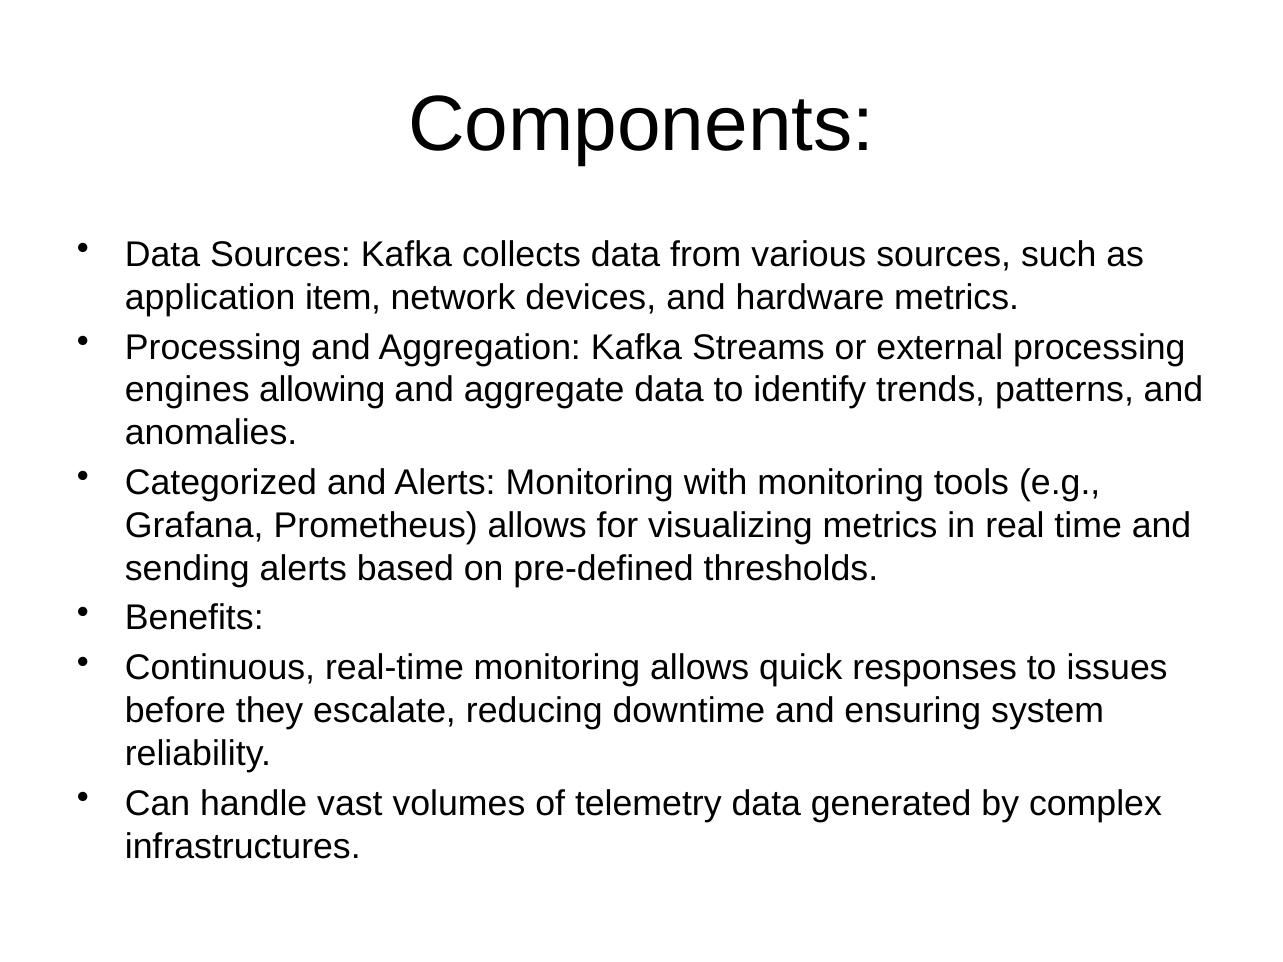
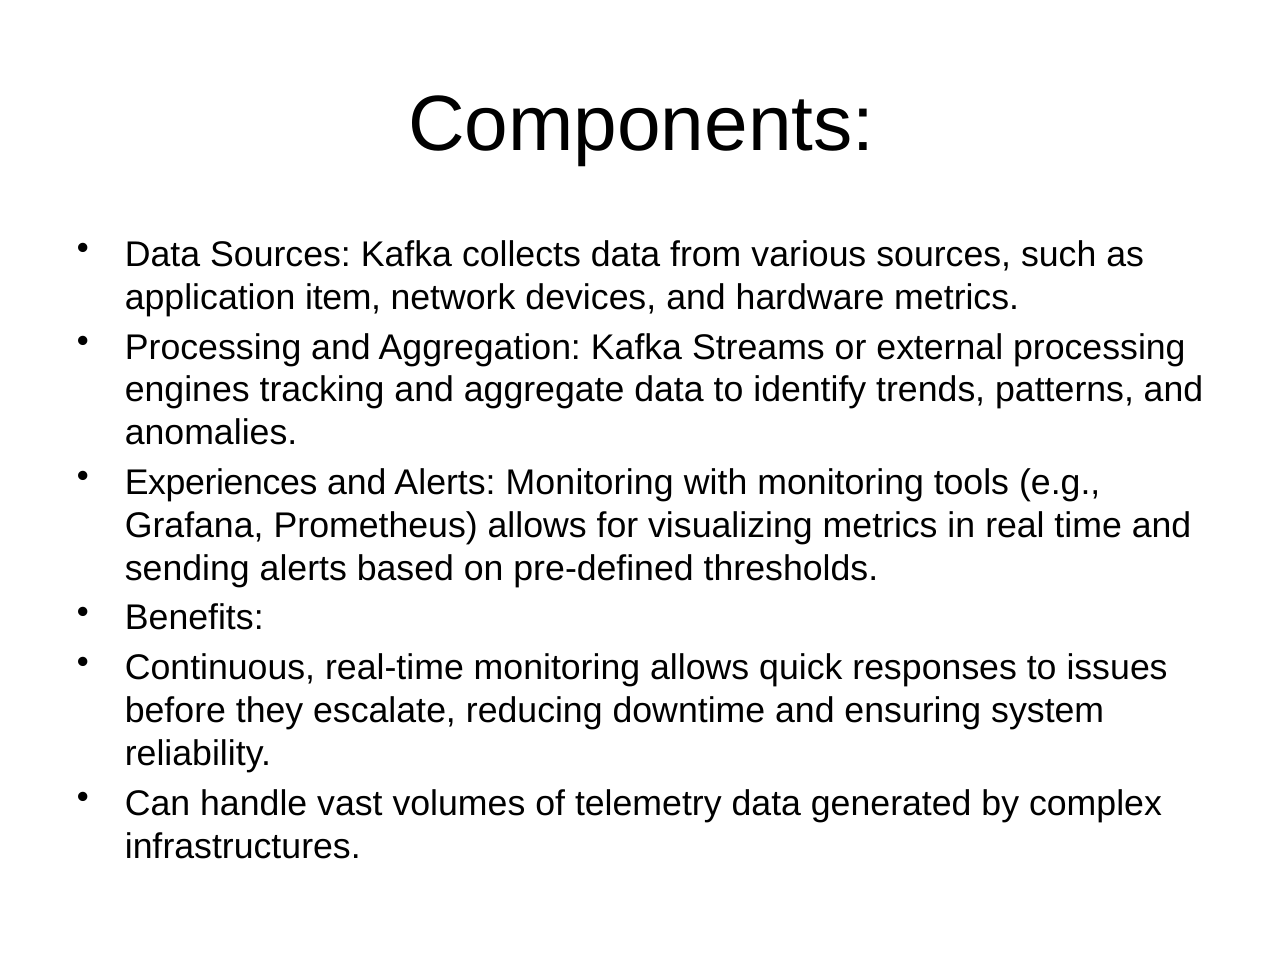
allowing: allowing -> tracking
Categorized: Categorized -> Experiences
